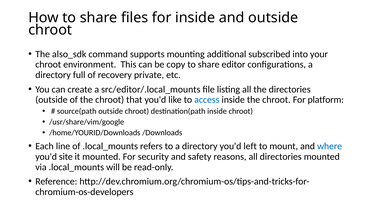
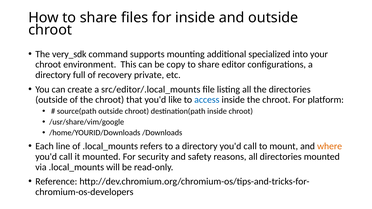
also_sdk: also_sdk -> very_sdk
subscribed: subscribed -> specialized
directory you'd left: left -> call
where colour: blue -> orange
site at (66, 157): site -> call
